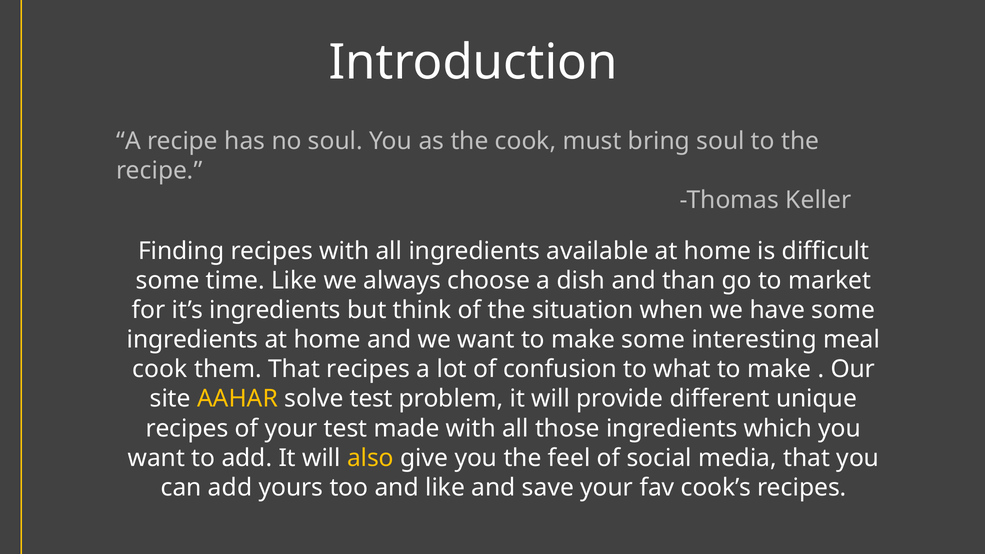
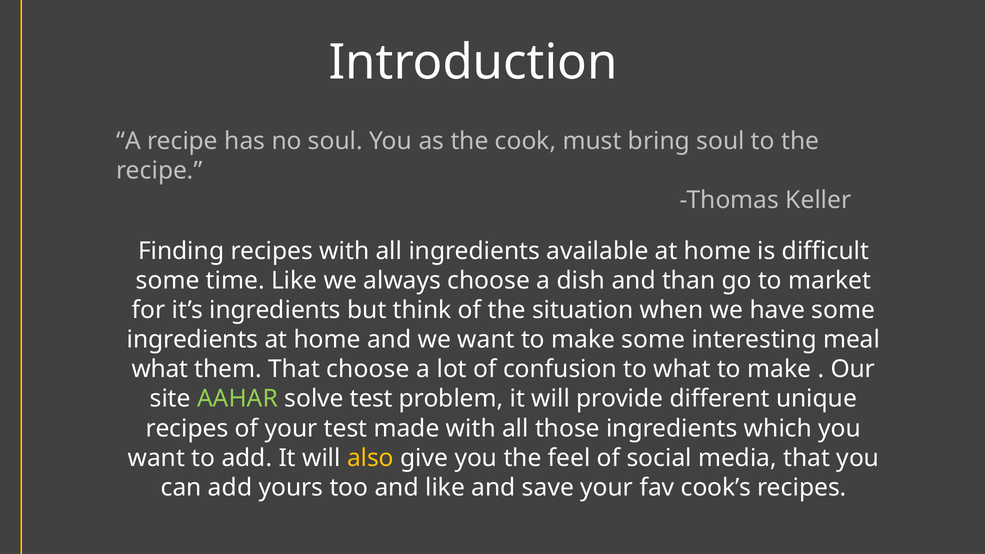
cook at (160, 369): cook -> what
That recipes: recipes -> choose
AAHAR colour: yellow -> light green
